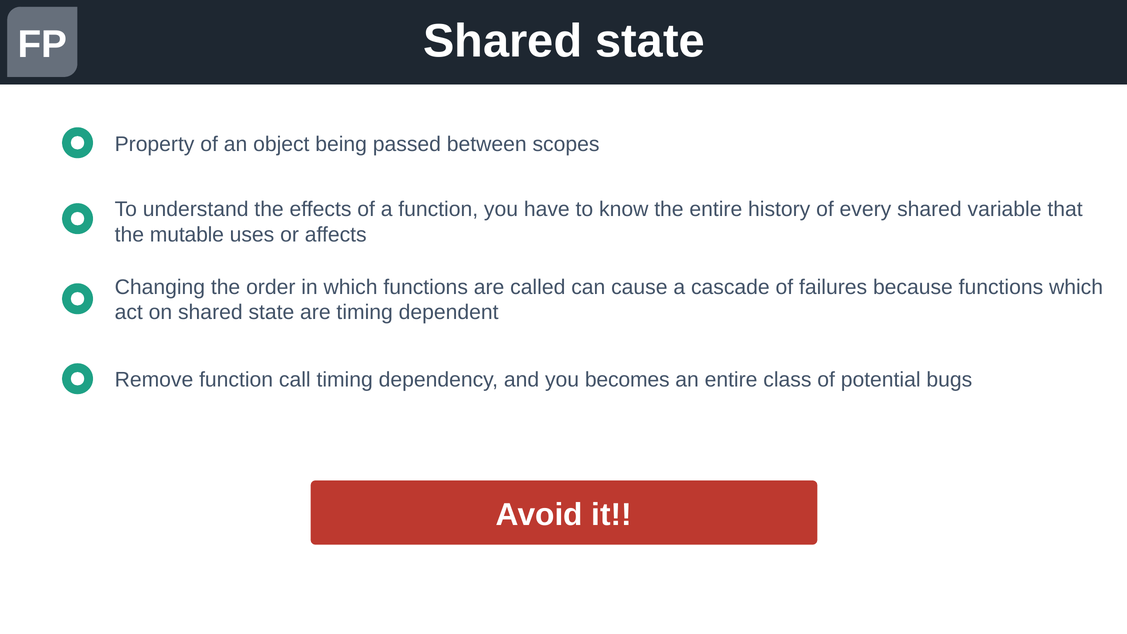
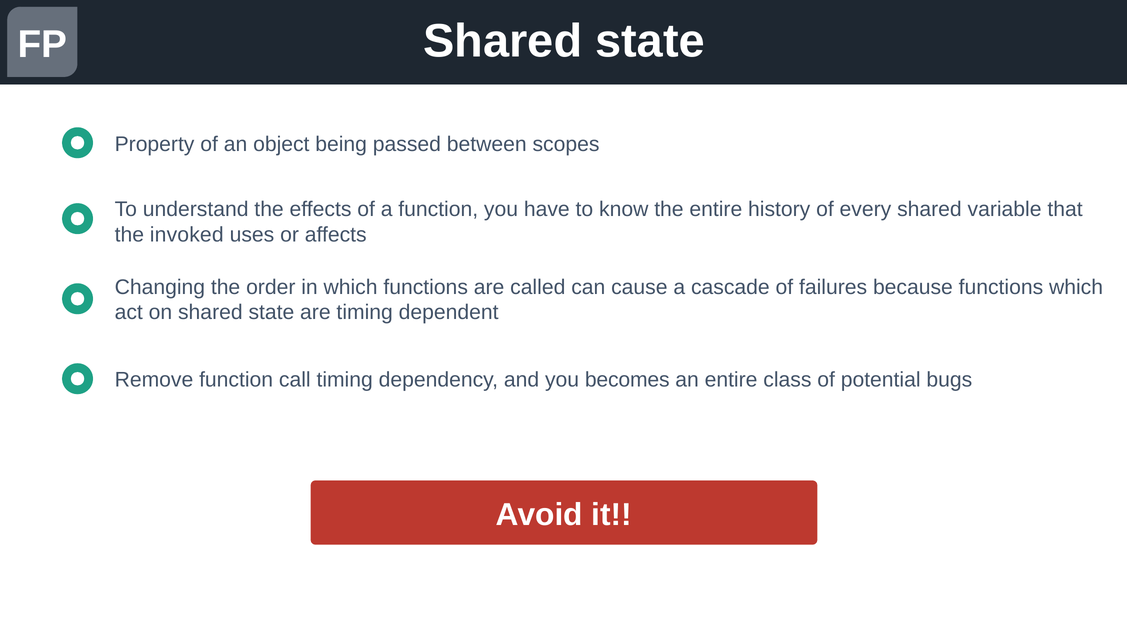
mutable: mutable -> invoked
